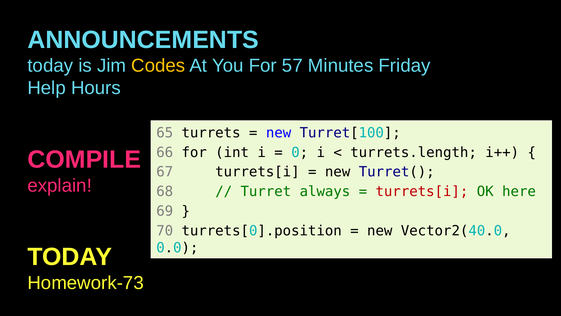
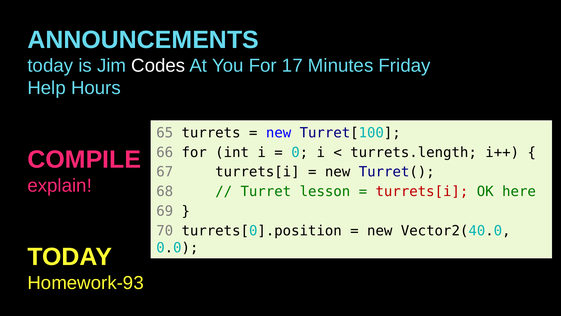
Codes colour: yellow -> white
57: 57 -> 17
always: always -> lesson
Homework-73: Homework-73 -> Homework-93
